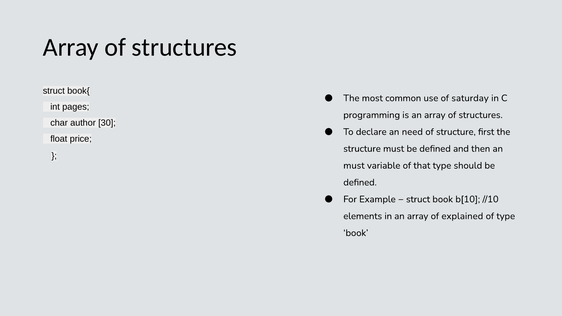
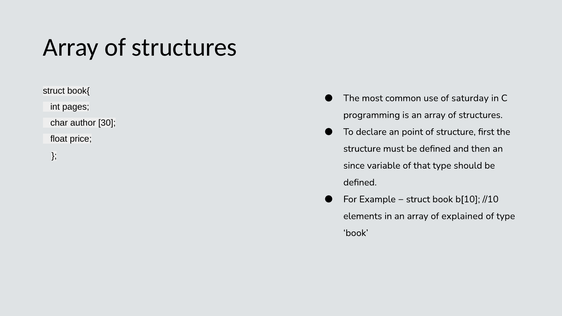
need: need -> point
must at (354, 166): must -> since
